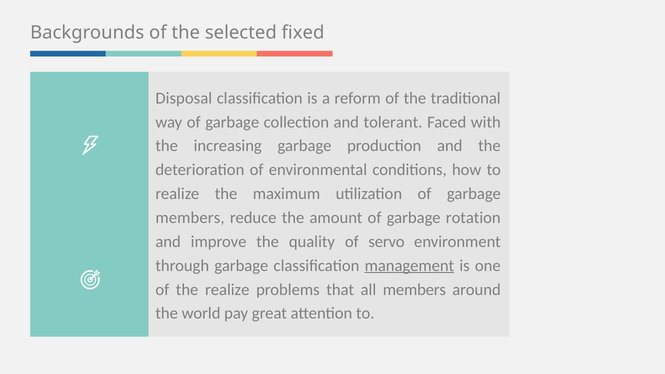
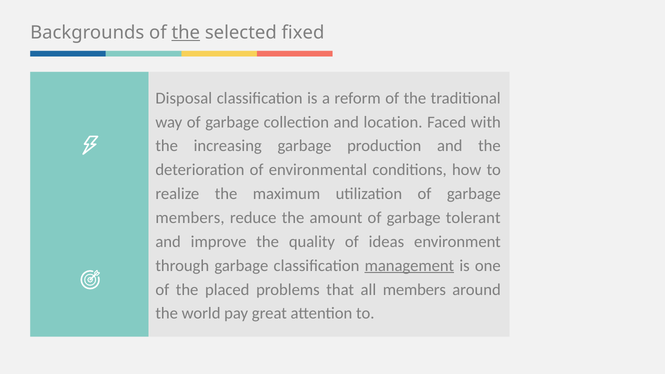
the at (186, 33) underline: none -> present
tolerant: tolerant -> location
rotation: rotation -> tolerant
servo: servo -> ideas
the realize: realize -> placed
